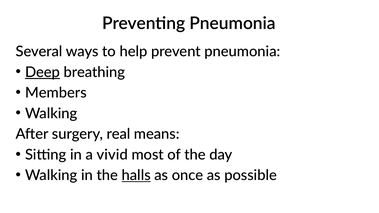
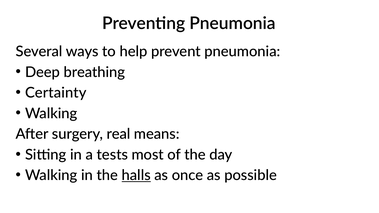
Deep underline: present -> none
Members: Members -> Certainty
vivid: vivid -> tests
